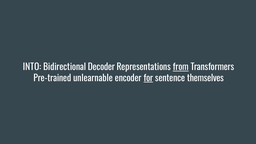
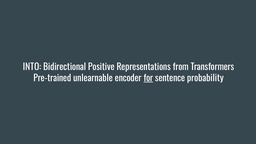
Decoder: Decoder -> Positive
from underline: present -> none
themselves: themselves -> probability
